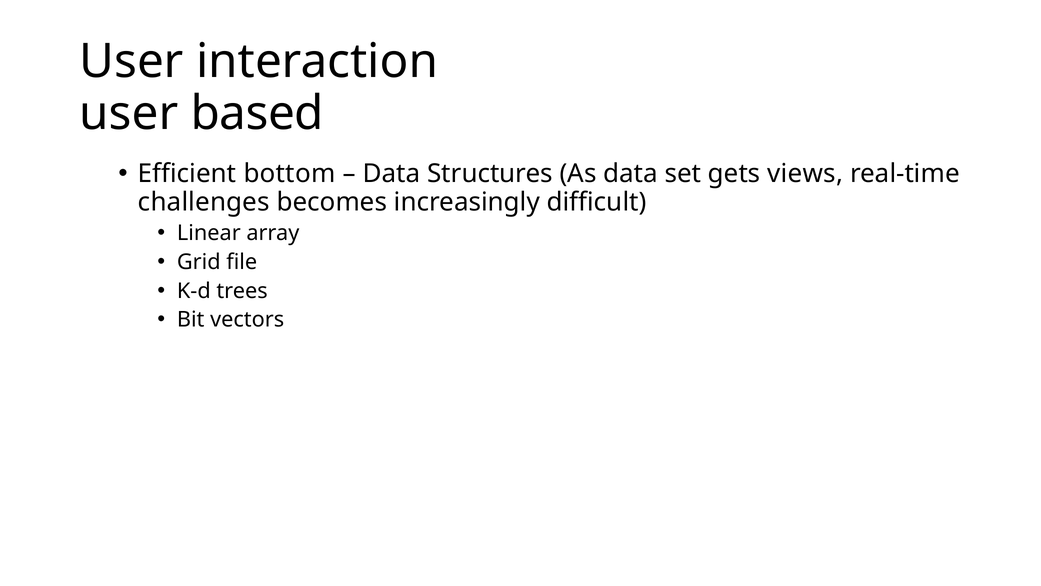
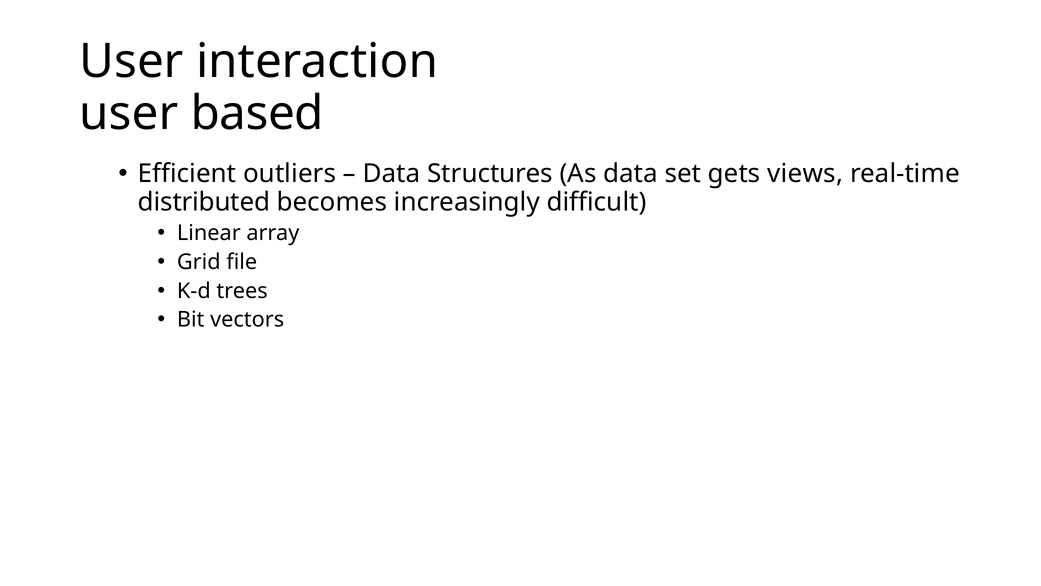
bottom: bottom -> outliers
challenges: challenges -> distributed
